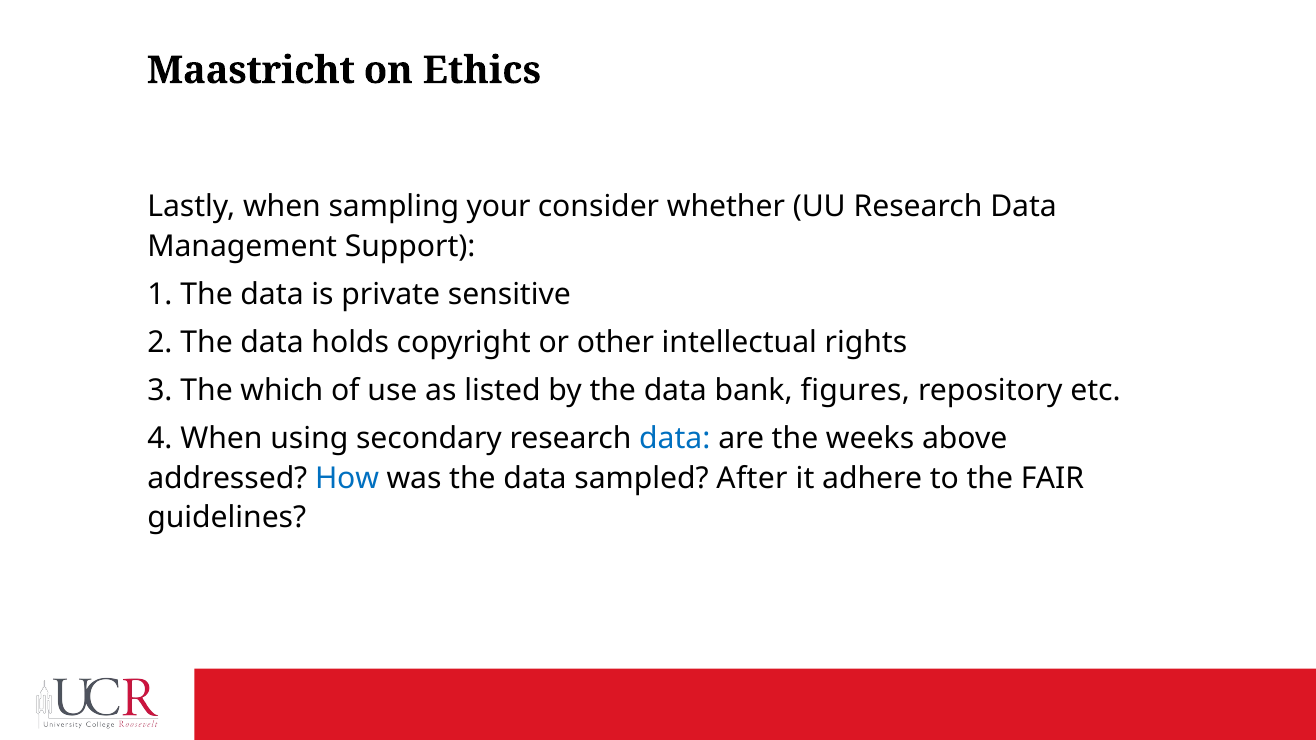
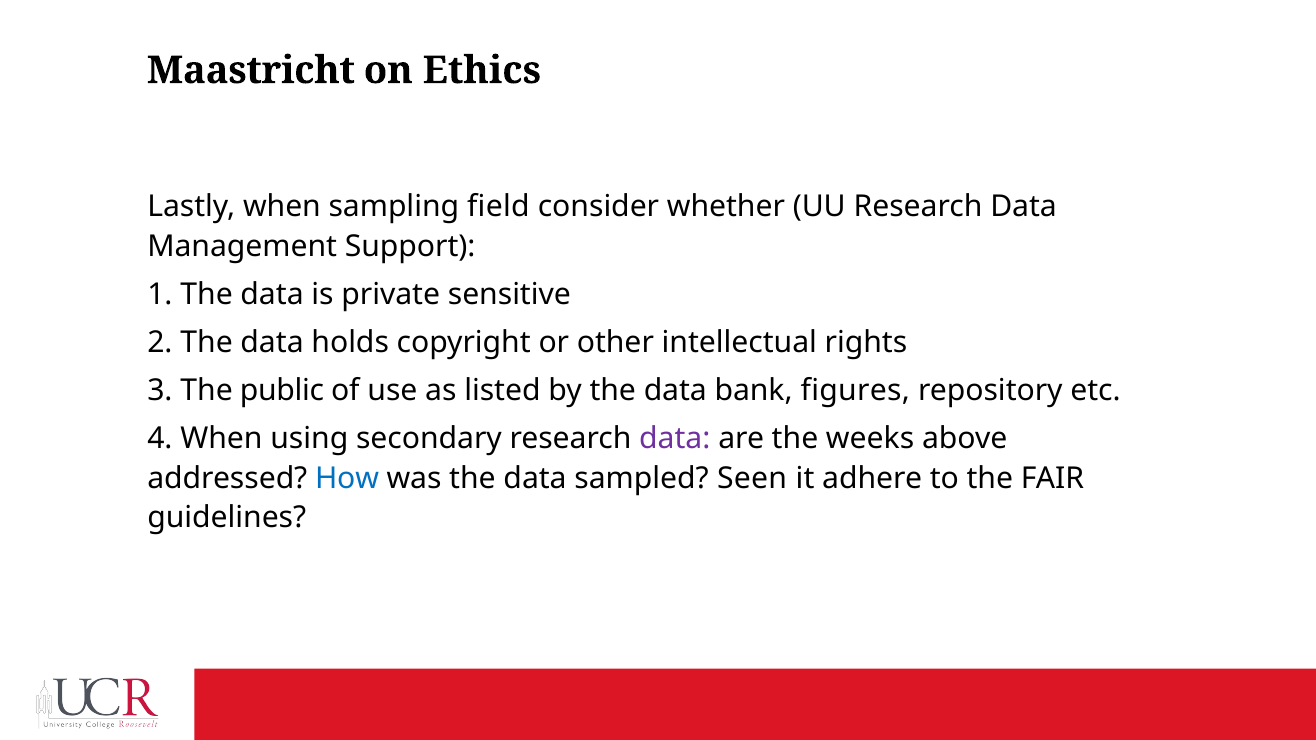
your: your -> field
which: which -> public
data at (675, 438) colour: blue -> purple
After: After -> Seen
